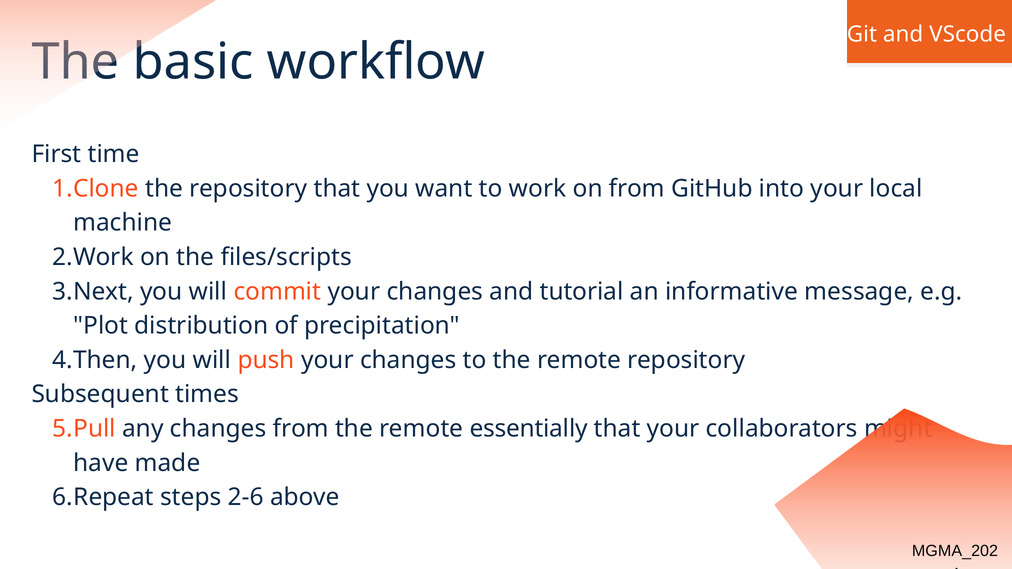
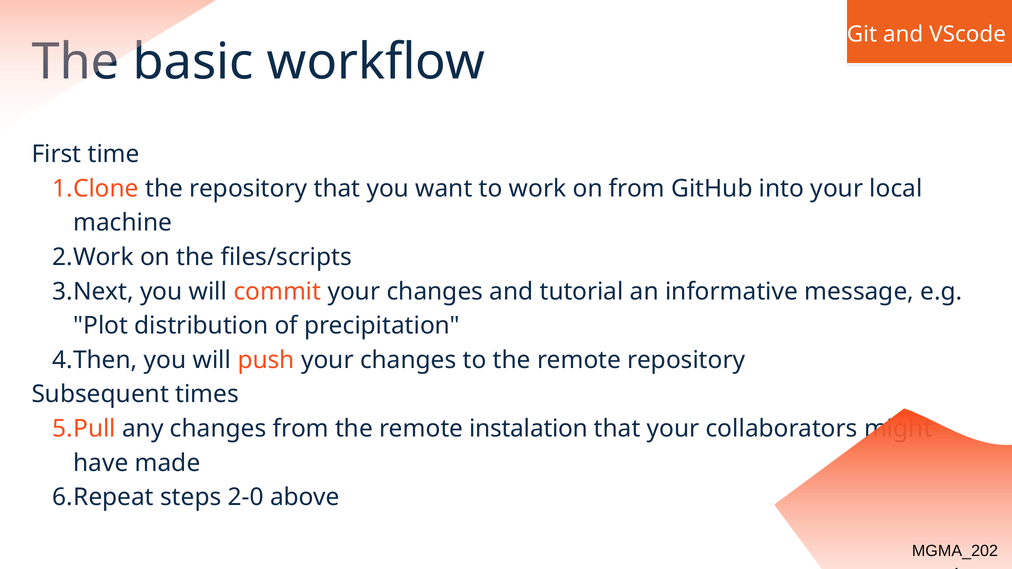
essentially: essentially -> instalation
2-6: 2-6 -> 2-0
